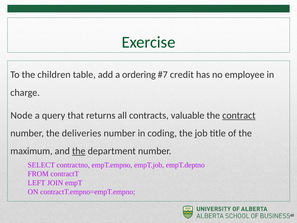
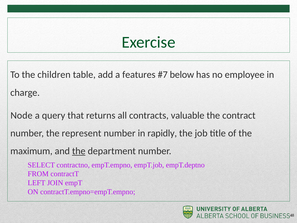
ordering: ordering -> features
credit: credit -> below
contract underline: present -> none
deliveries: deliveries -> represent
coding: coding -> rapidly
